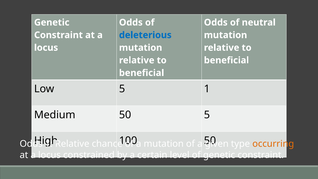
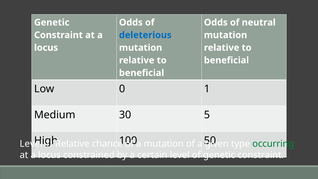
Low 5: 5 -> 0
Medium 50: 50 -> 30
Odds at (31, 144): Odds -> Level
occurring colour: orange -> green
